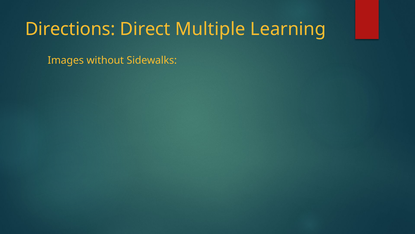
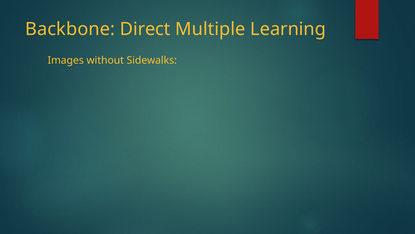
Directions: Directions -> Backbone
